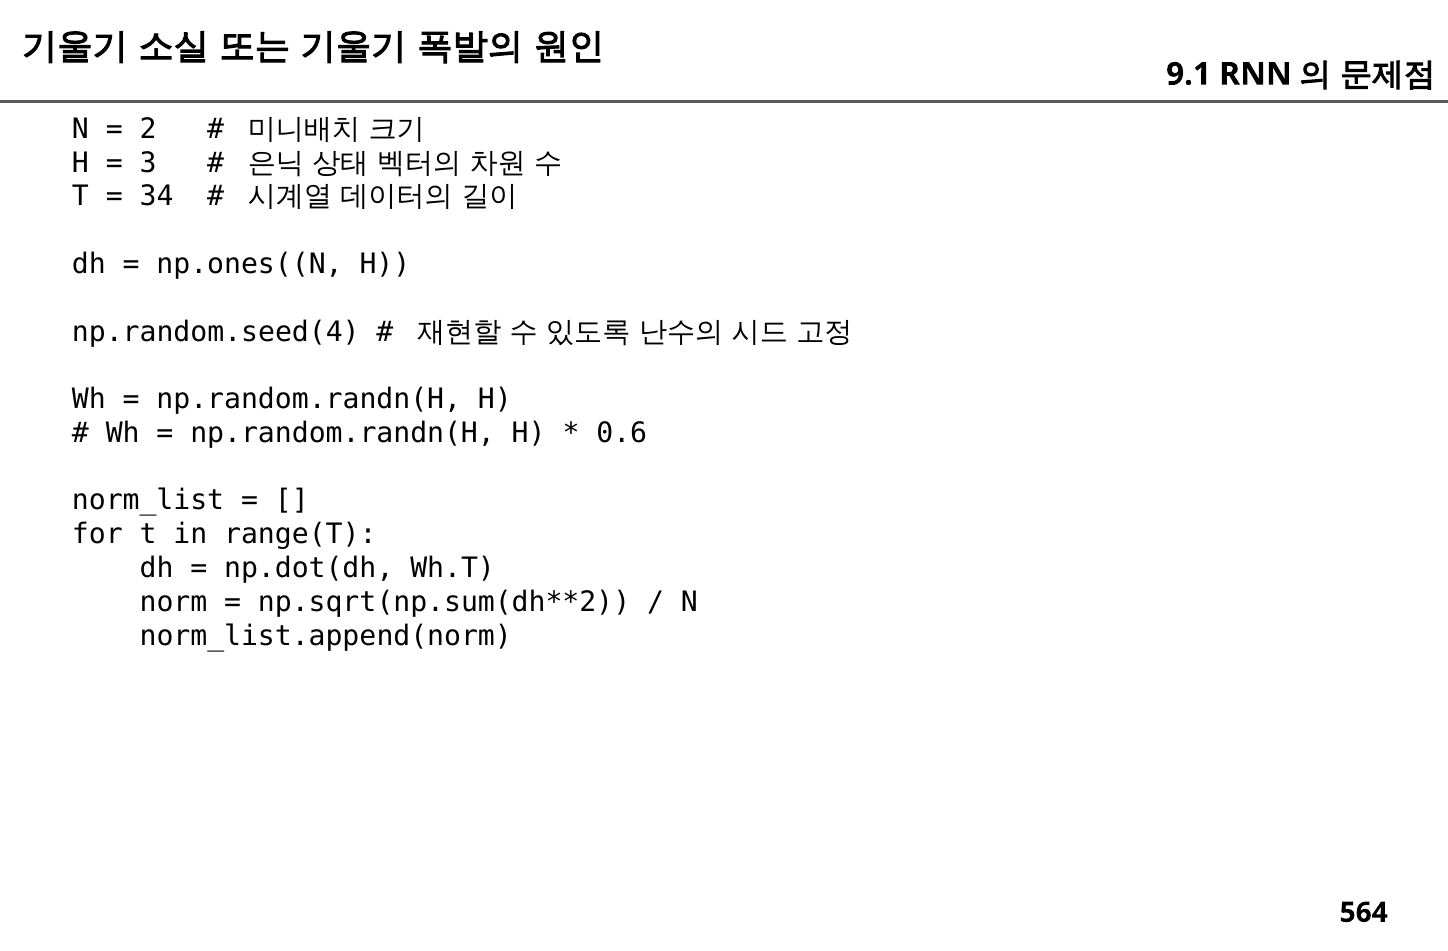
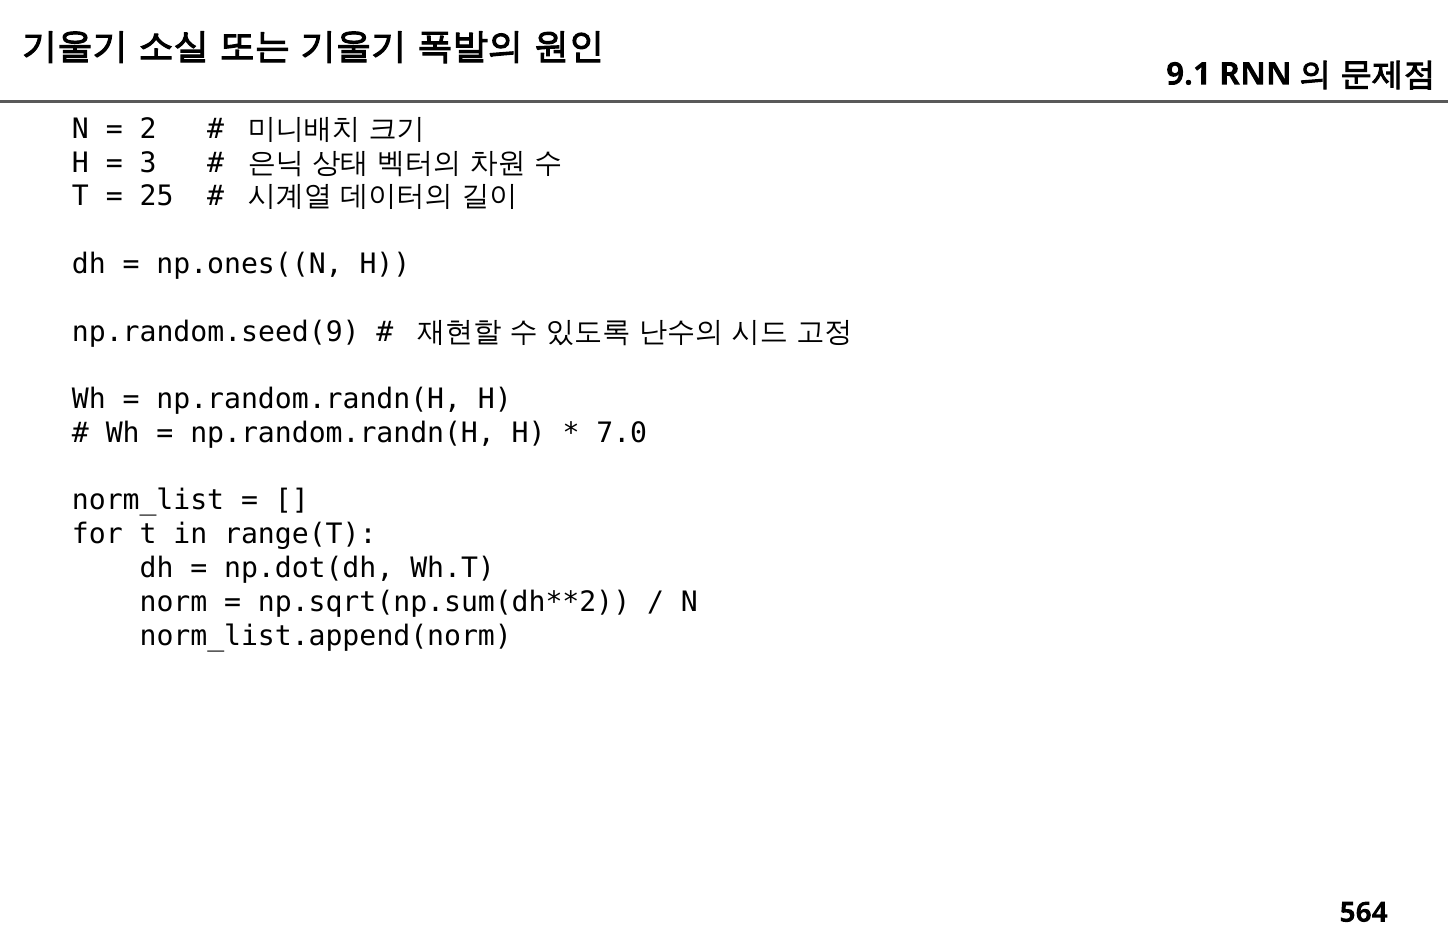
34: 34 -> 25
np.random.seed(4: np.random.seed(4 -> np.random.seed(9
0.6: 0.6 -> 7.0
